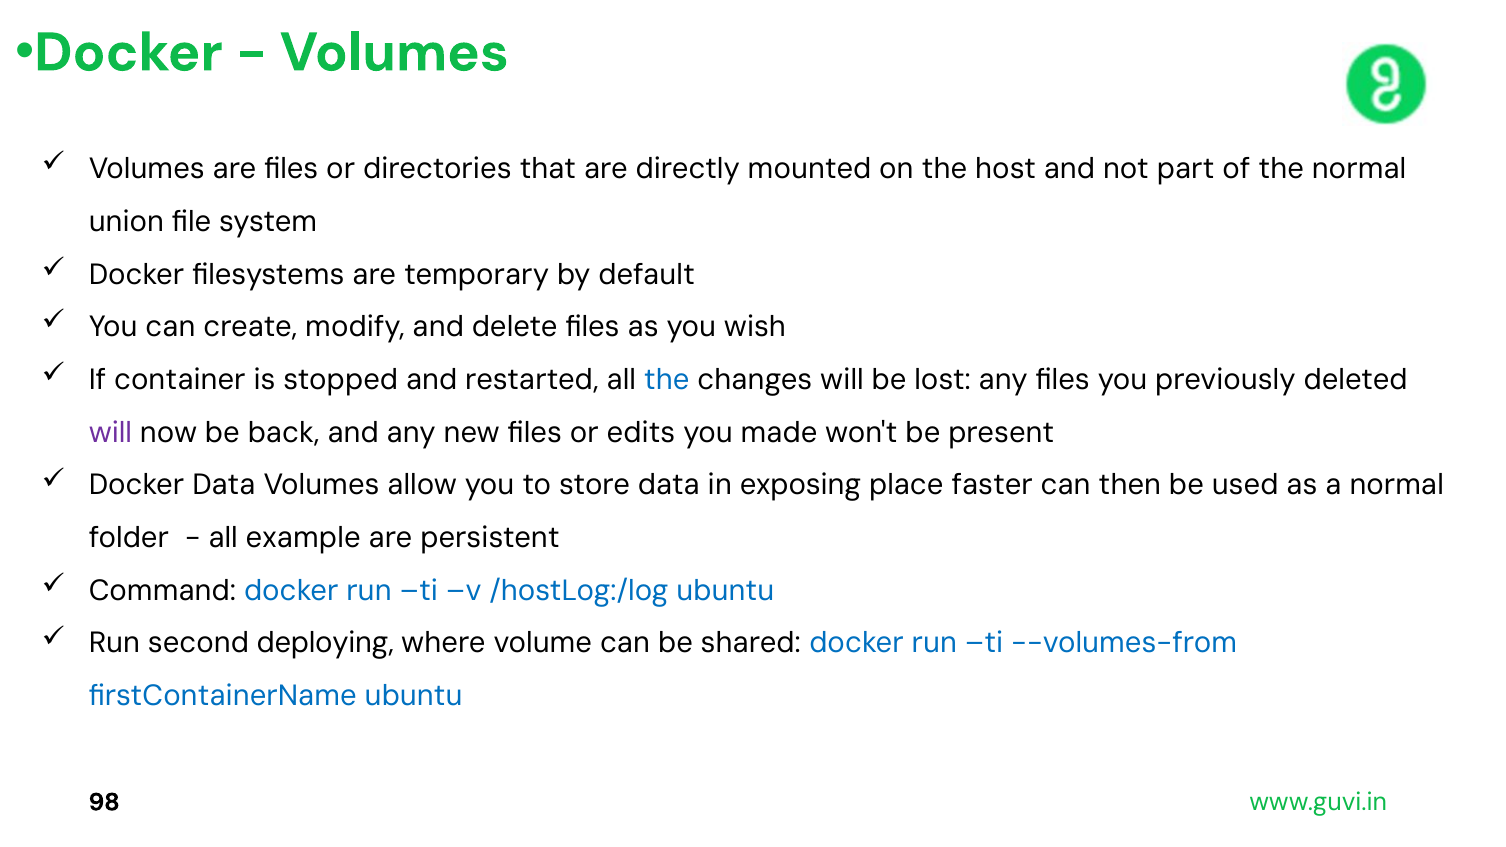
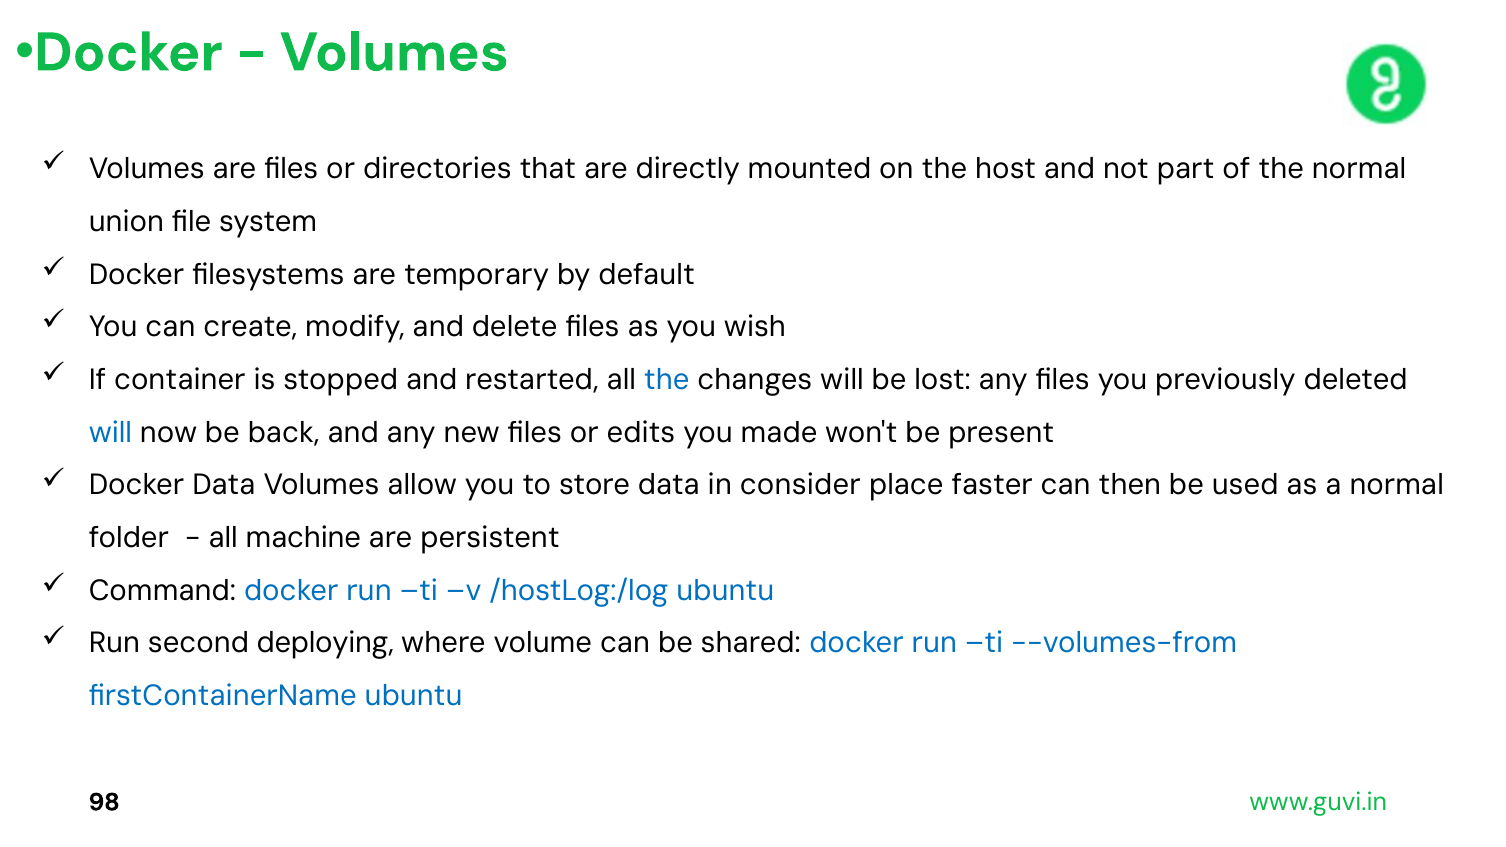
will at (110, 433) colour: purple -> blue
exposing: exposing -> consider
example: example -> machine
